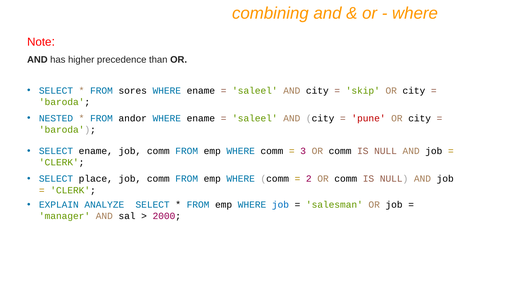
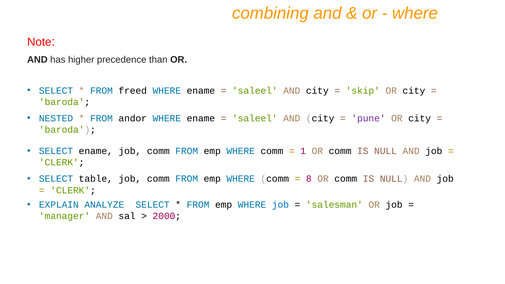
sores: sores -> freed
pune colour: red -> purple
3: 3 -> 1
place: place -> table
2: 2 -> 8
